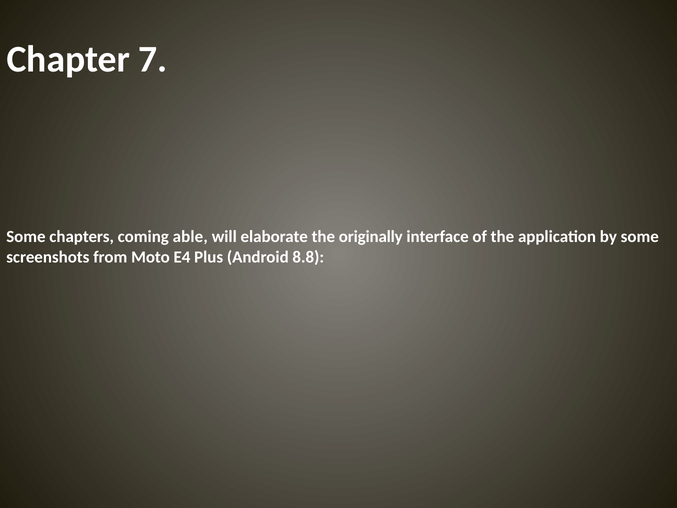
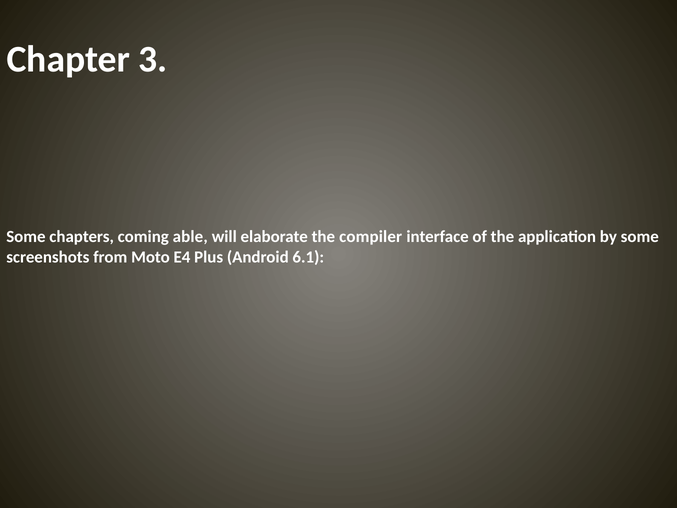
7: 7 -> 3
originally: originally -> compiler
8.8: 8.8 -> 6.1
